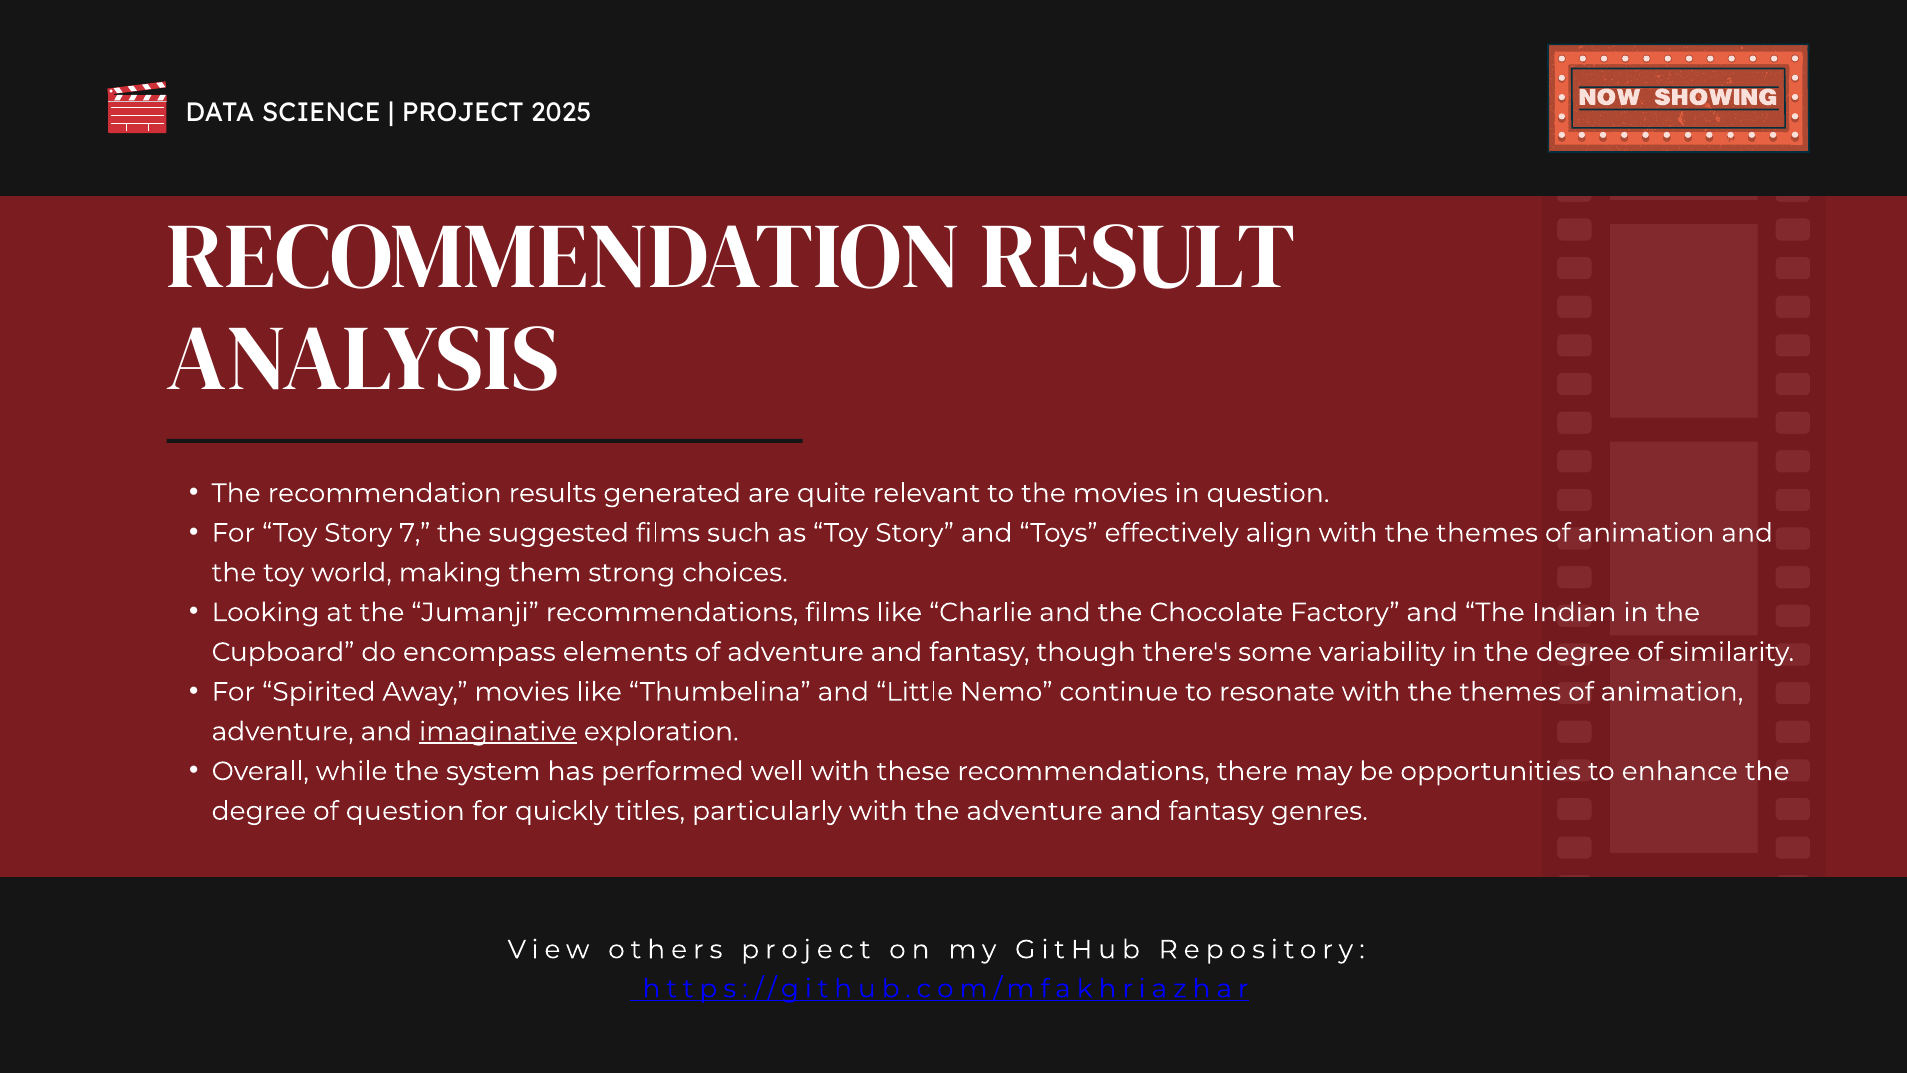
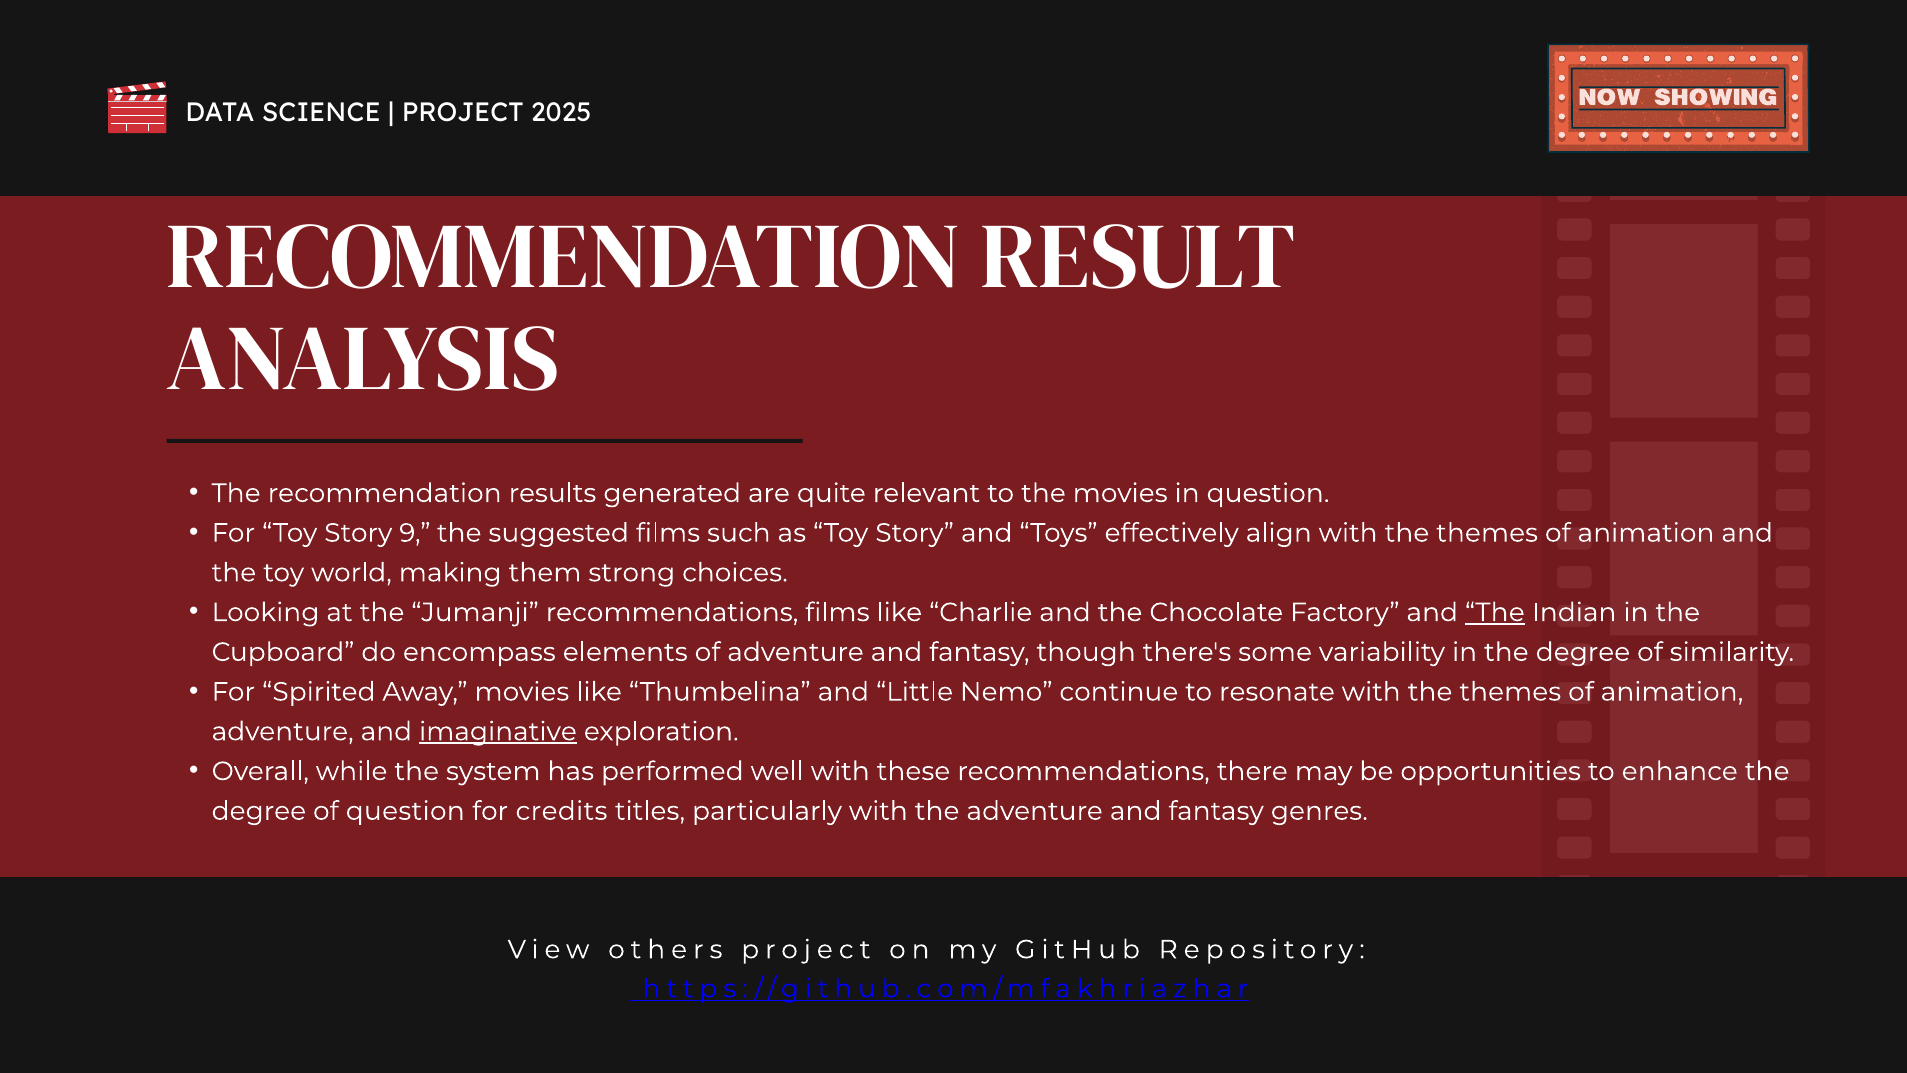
7: 7 -> 9
The at (1495, 612) underline: none -> present
quickly: quickly -> credits
